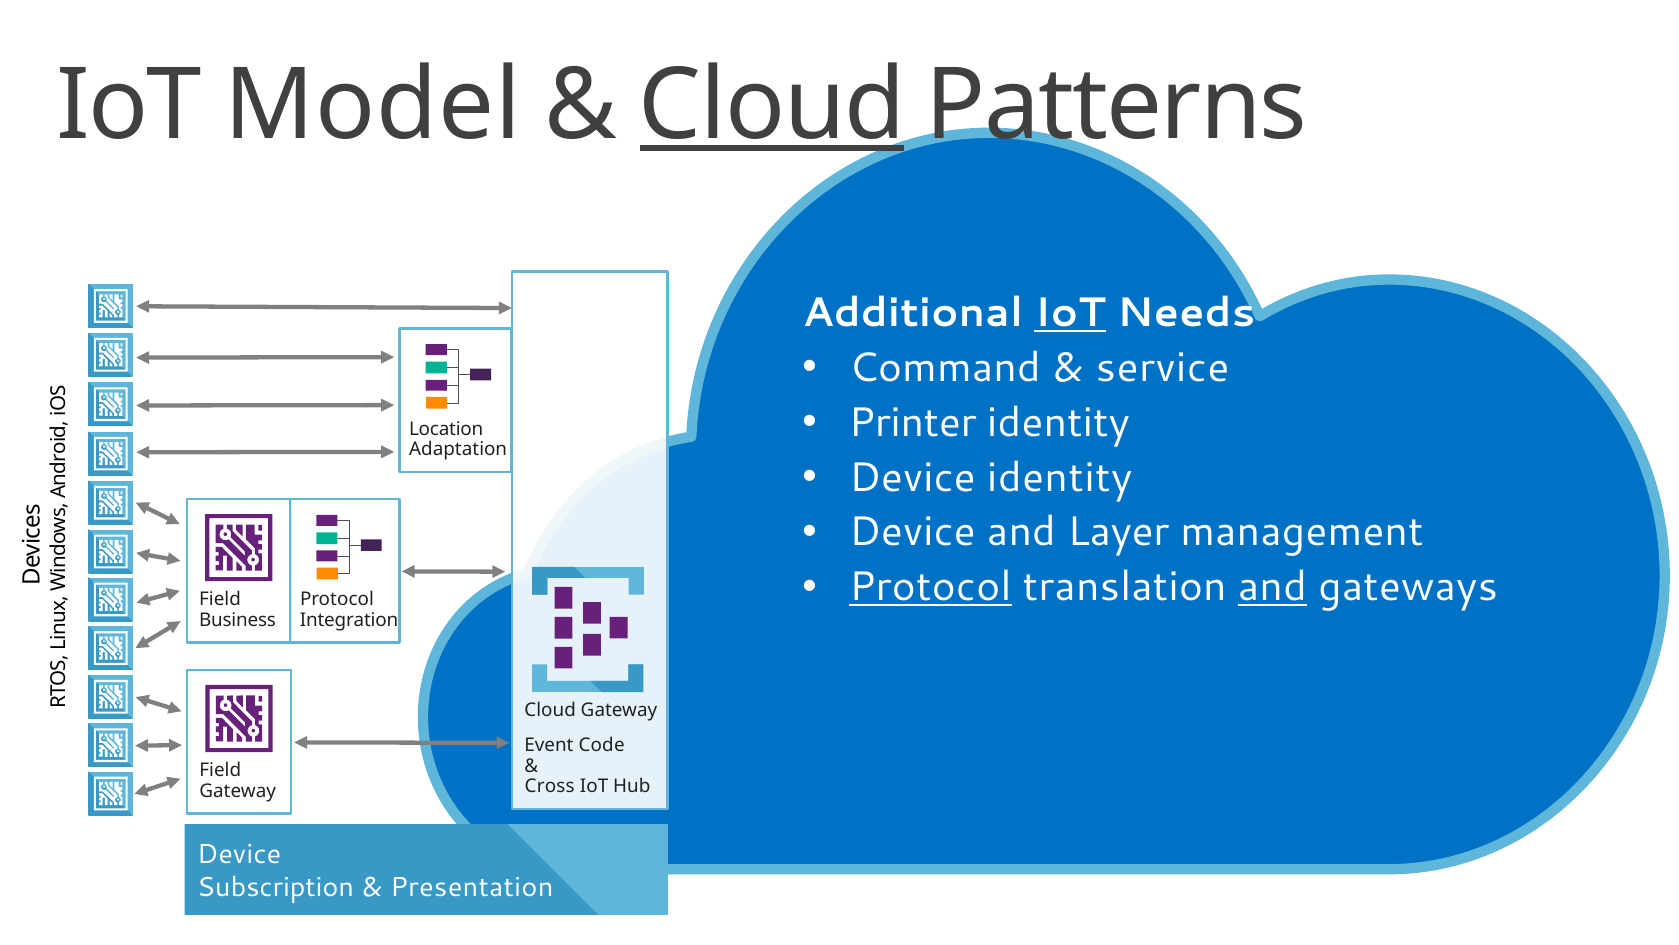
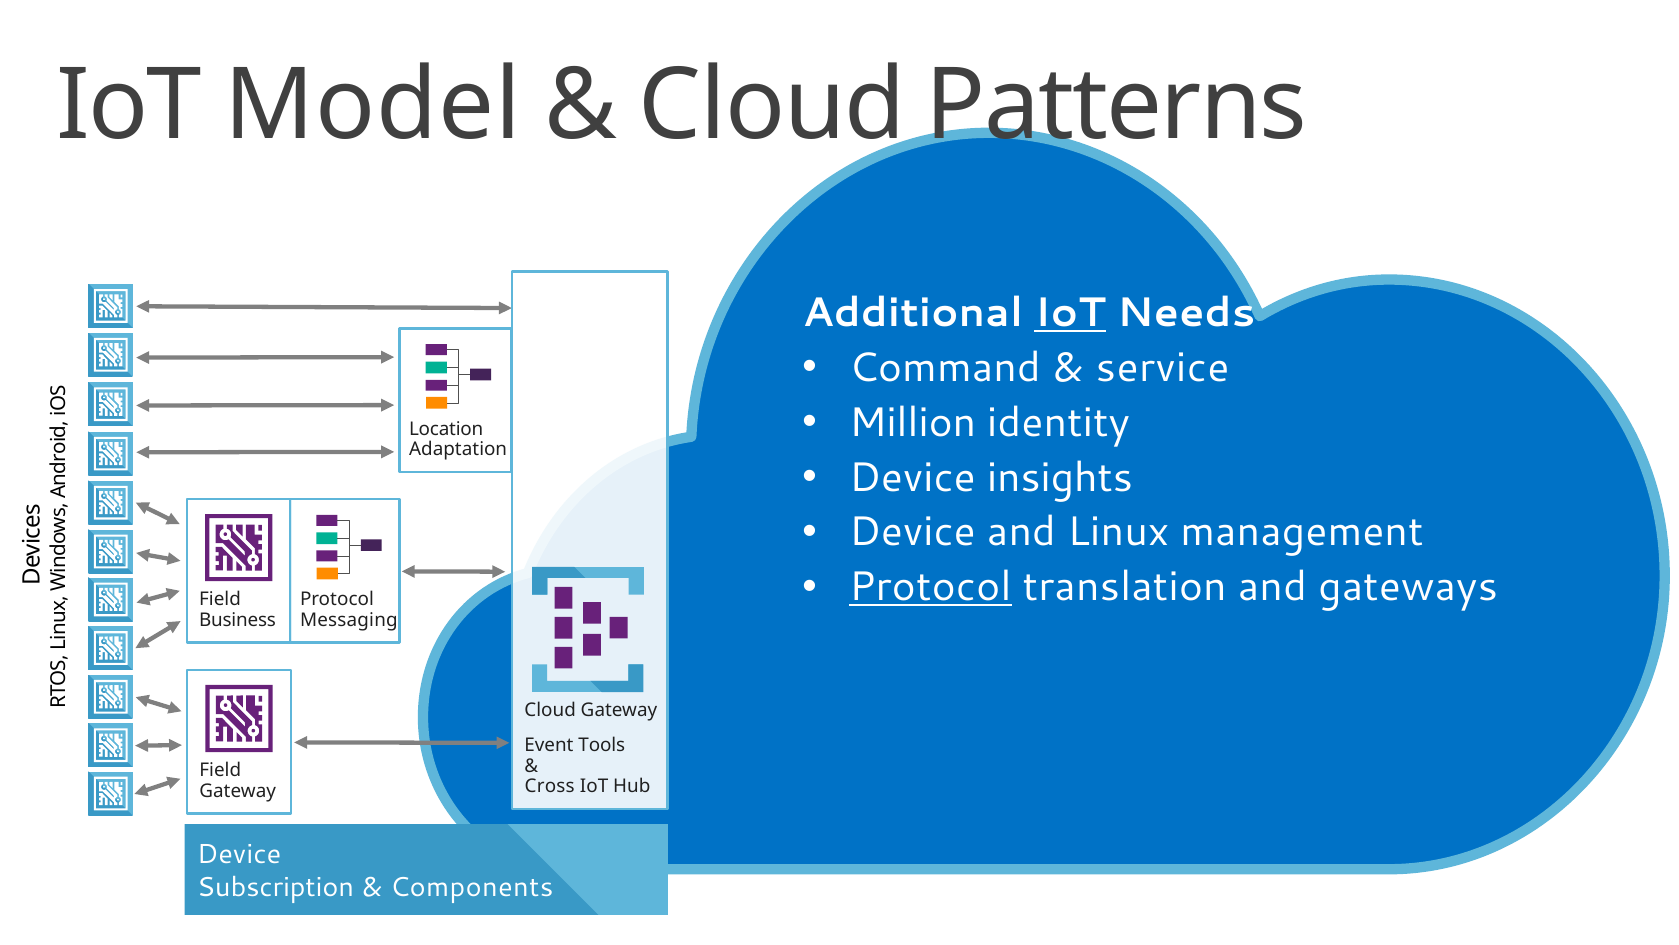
Cloud at (772, 106) underline: present -> none
Printer: Printer -> Million
Device identity: identity -> insights
Layer: Layer -> Linux
and at (1272, 587) underline: present -> none
Integration: Integration -> Messaging
Code: Code -> Tools
Presentation: Presentation -> Components
